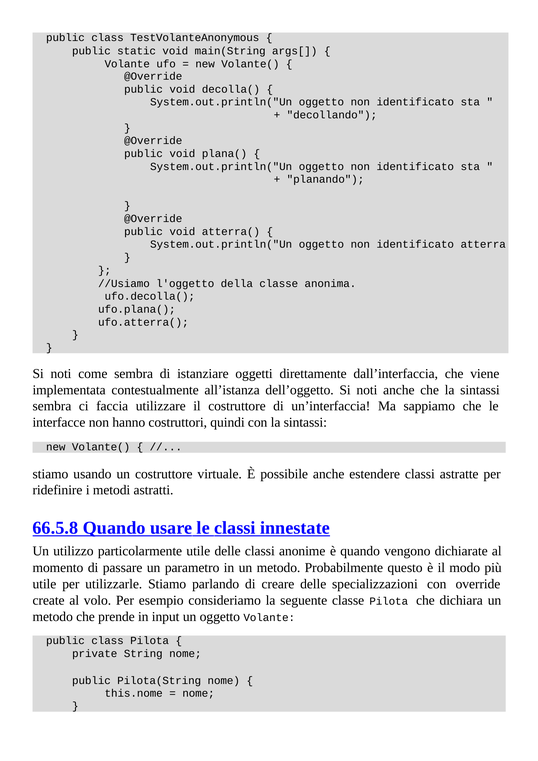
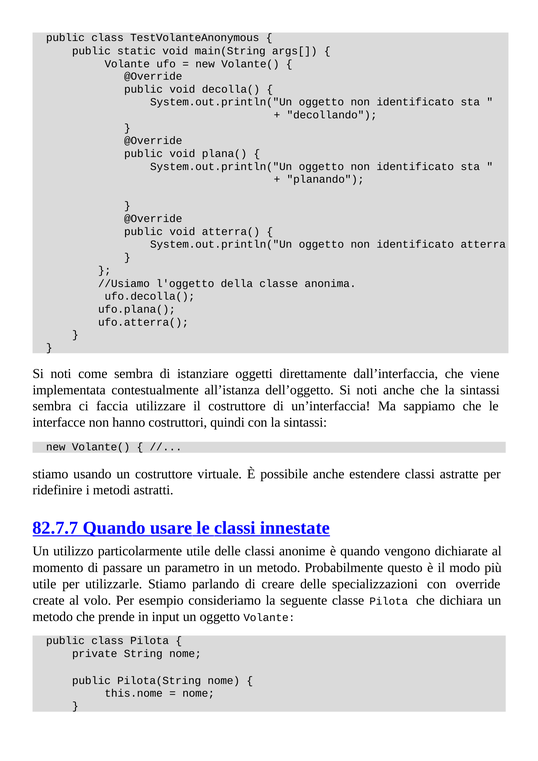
66.5.8: 66.5.8 -> 82.7.7
